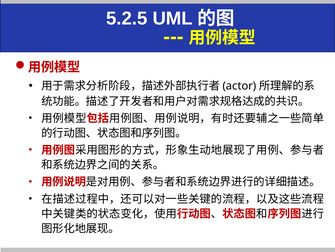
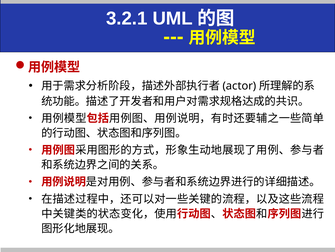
5.2.5: 5.2.5 -> 3.2.1
